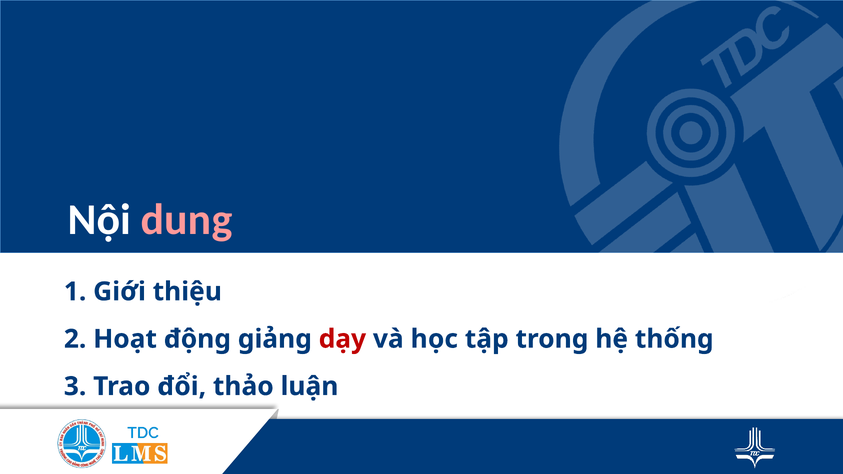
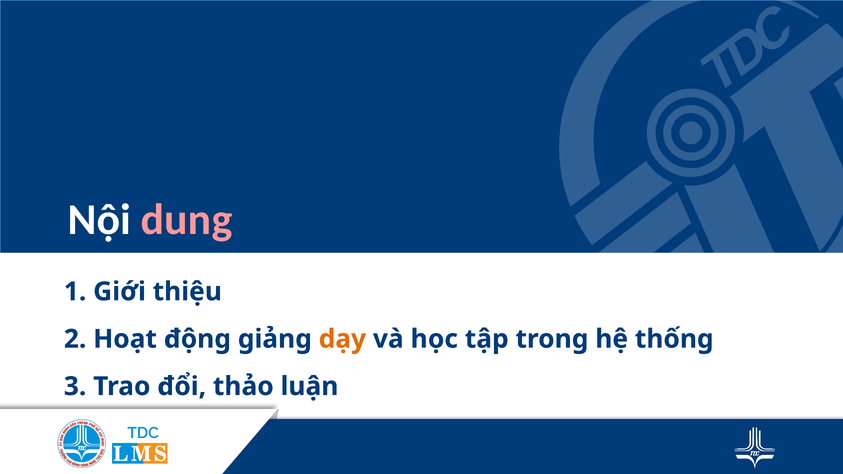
dạy colour: red -> orange
